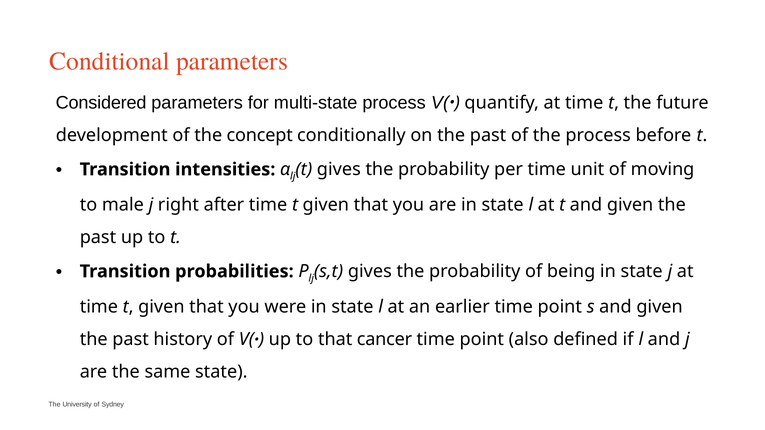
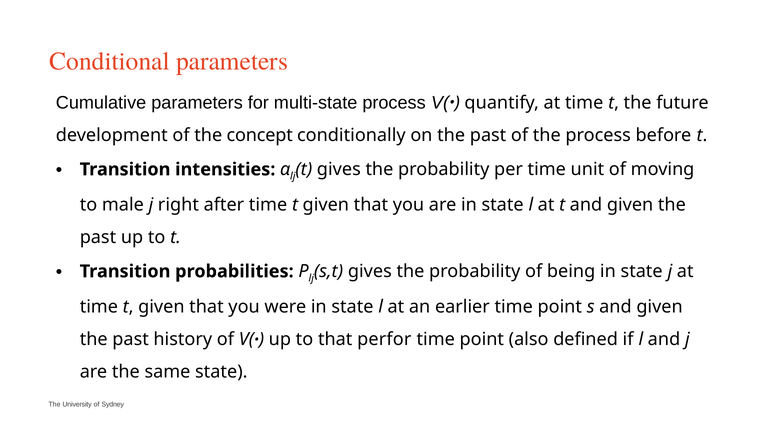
Considered: Considered -> Cumulative
cancer: cancer -> perfor
